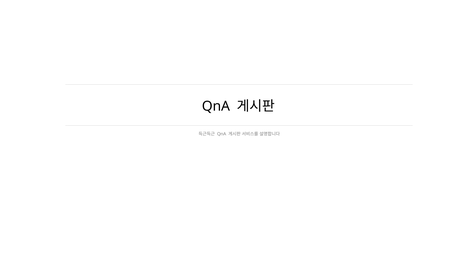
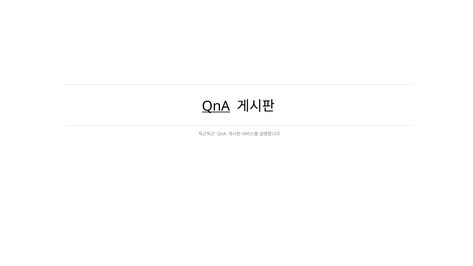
QnA at (216, 106) underline: none -> present
